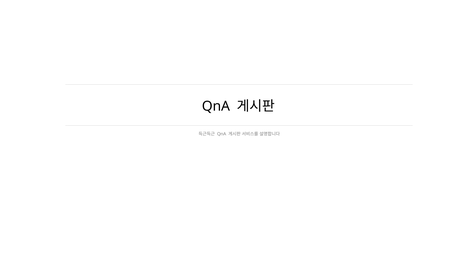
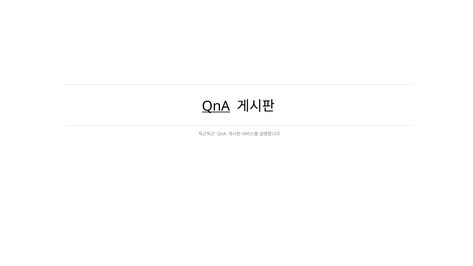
QnA at (216, 106) underline: none -> present
